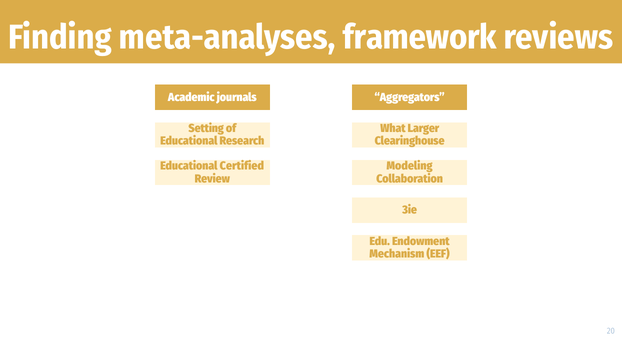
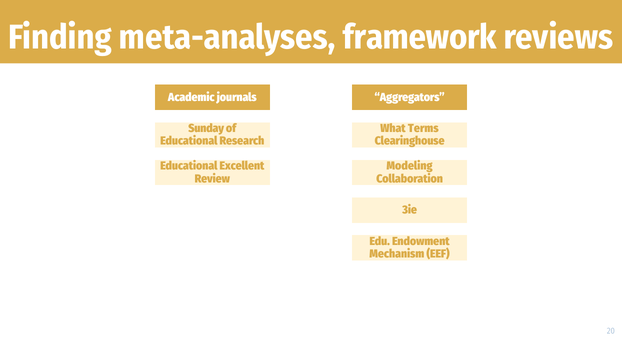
Setting: Setting -> Sunday
Larger: Larger -> Terms
Certified: Certified -> Excellent
